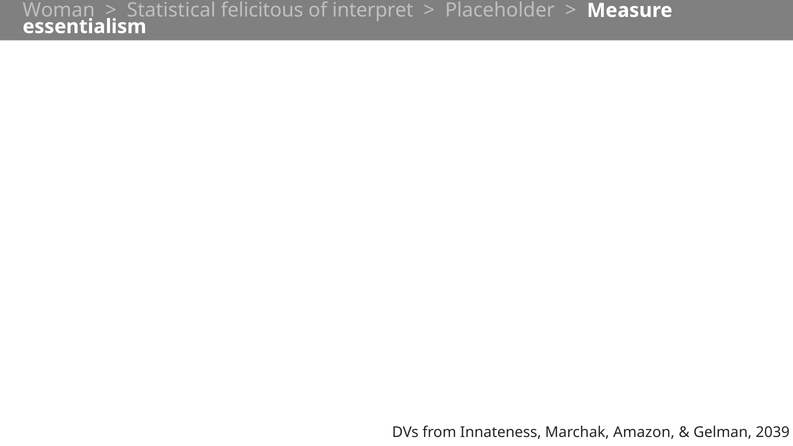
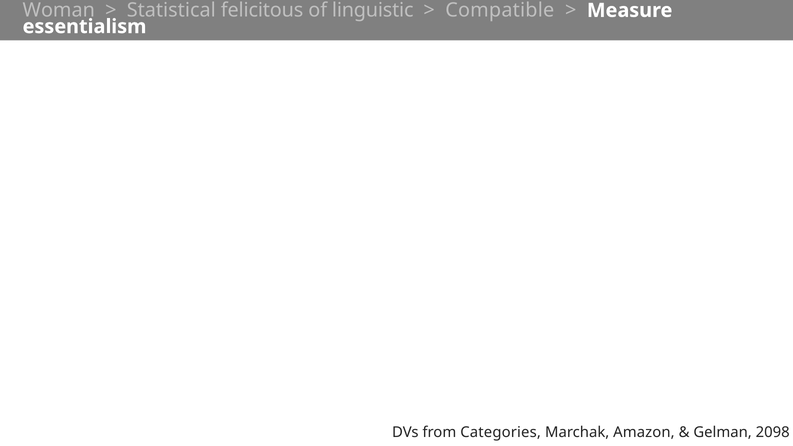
interpret: interpret -> linguistic
Placeholder: Placeholder -> Compatible
Innateness: Innateness -> Categories
2039: 2039 -> 2098
